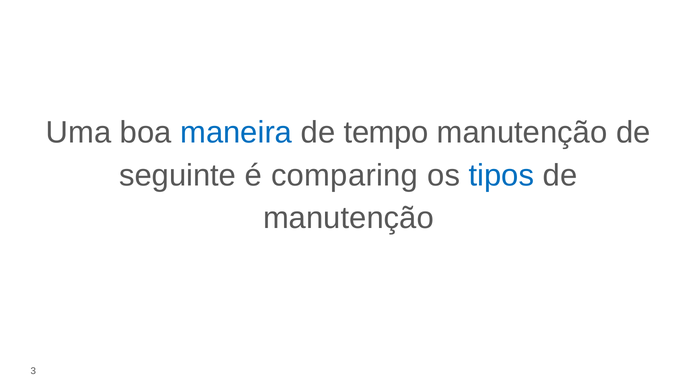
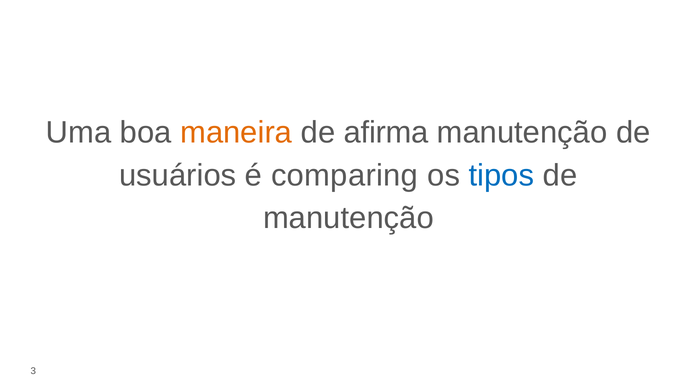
maneira colour: blue -> orange
tempo: tempo -> afirma
seguinte: seguinte -> usuários
